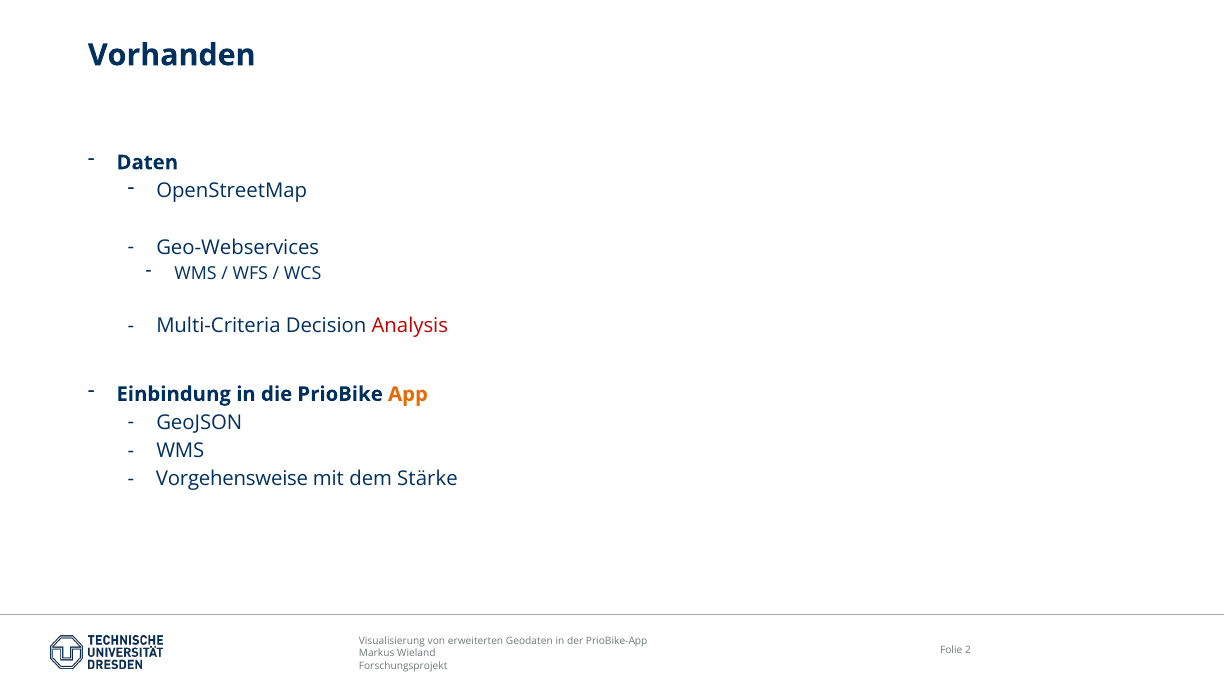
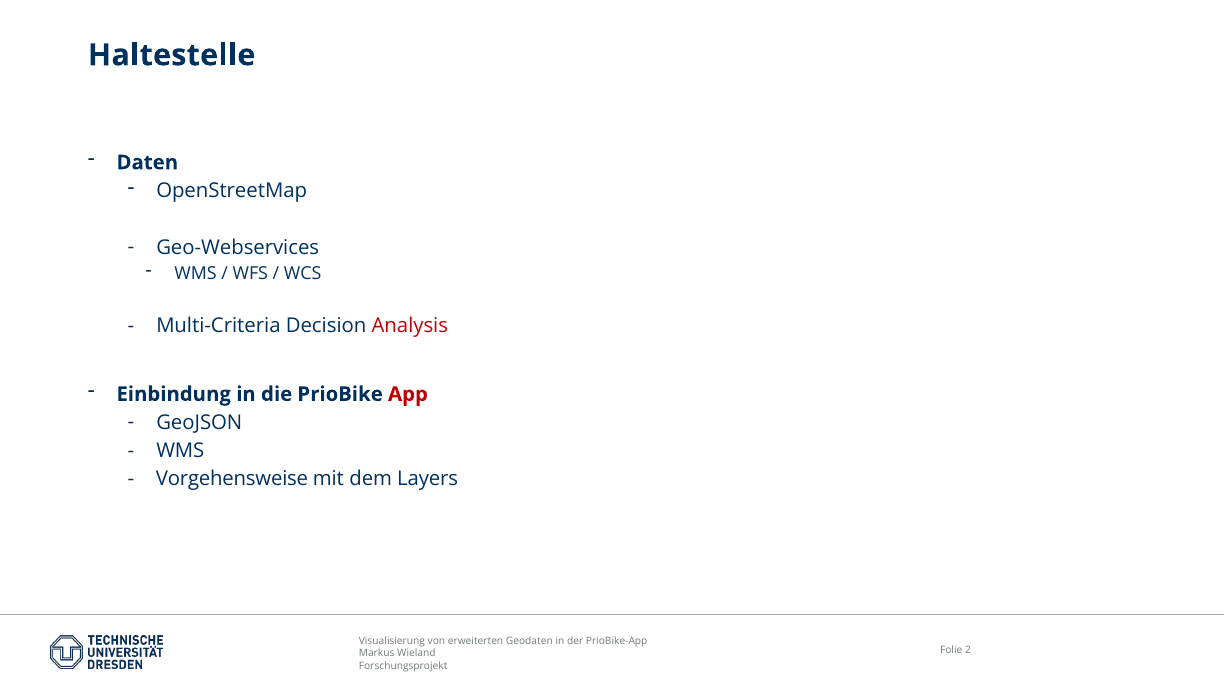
Vorhanden: Vorhanden -> Haltestelle
App colour: orange -> red
Stärke: Stärke -> Layers
